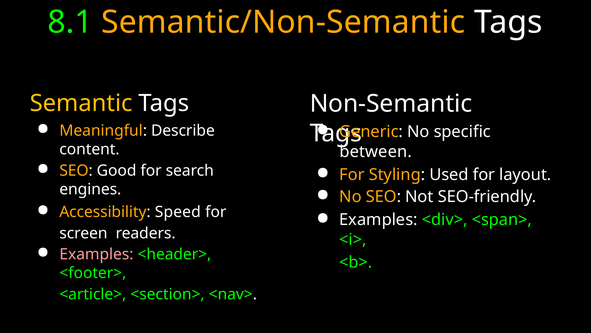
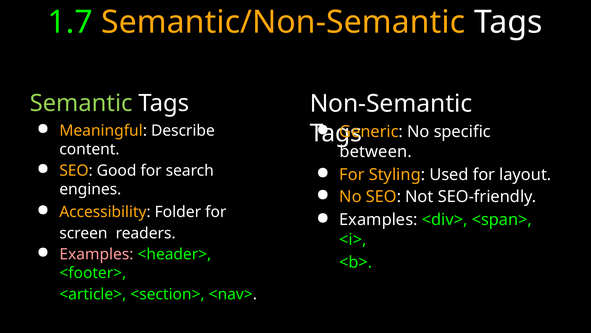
8.1: 8.1 -> 1.7
Semantic colour: yellow -> light green
Speed: Speed -> Folder
